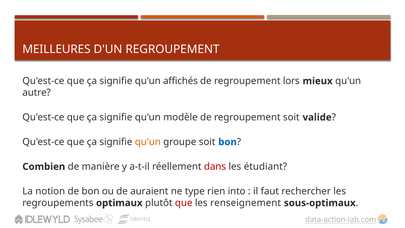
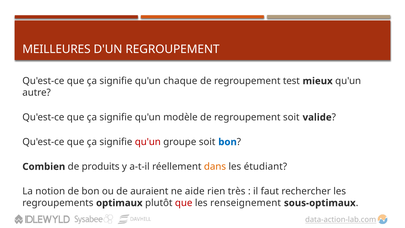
affichés: affichés -> chaque
lors: lors -> test
qu'un at (148, 142) colour: orange -> red
manière: manière -> produits
dans colour: red -> orange
type: type -> aide
into: into -> très
